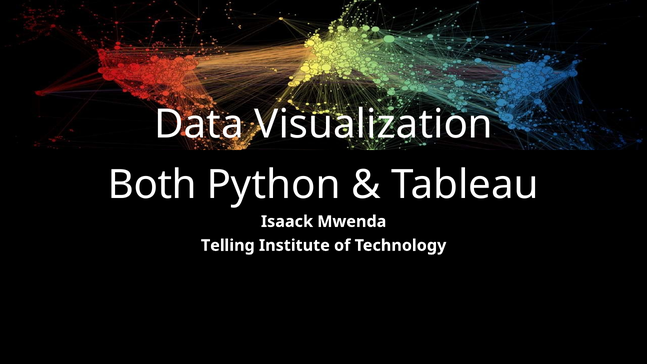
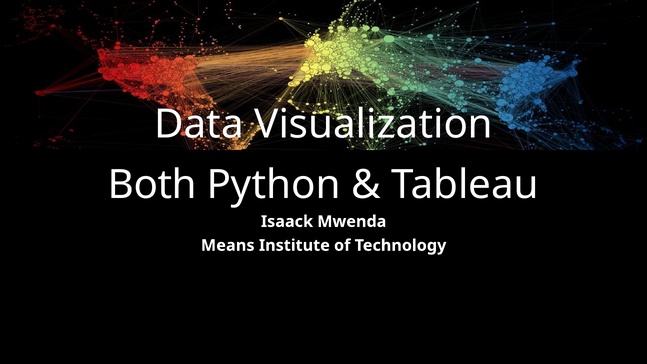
Telling: Telling -> Means
